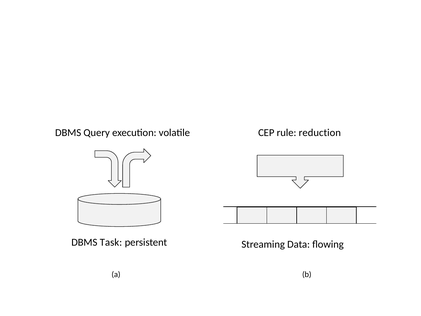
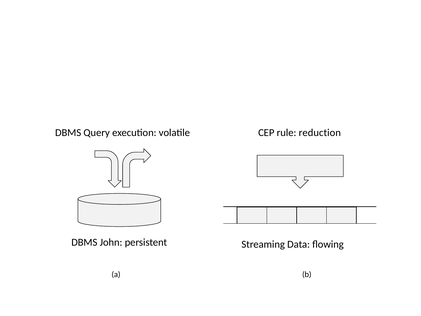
Task: Task -> John
